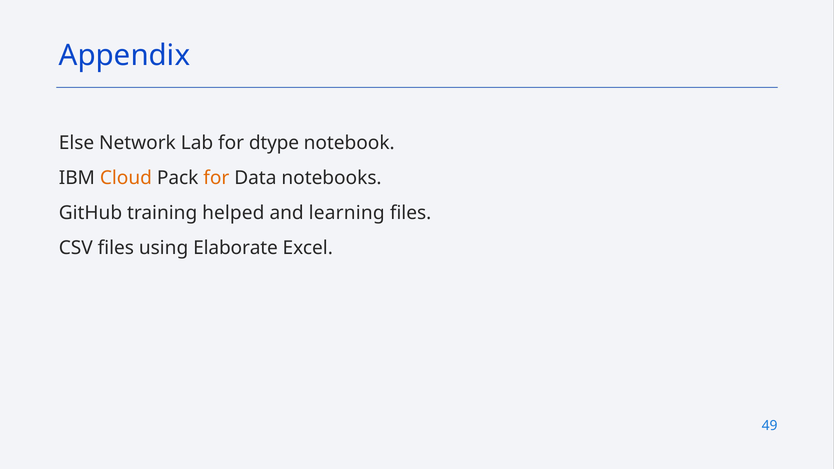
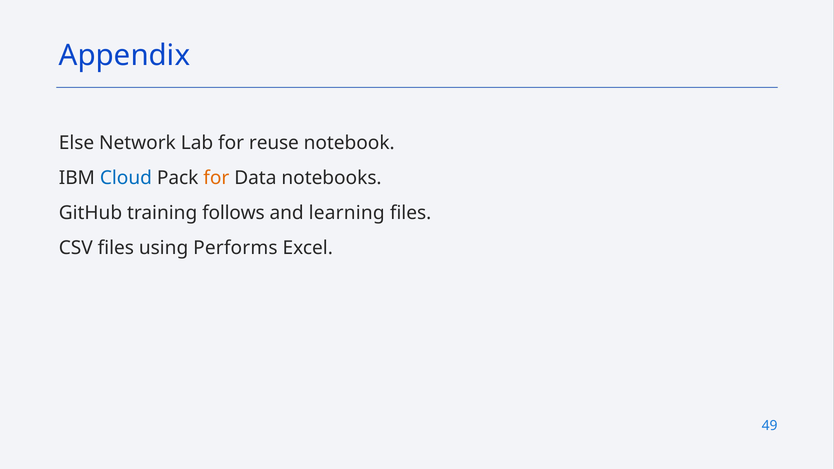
dtype: dtype -> reuse
Cloud colour: orange -> blue
helped: helped -> follows
Elaborate: Elaborate -> Performs
